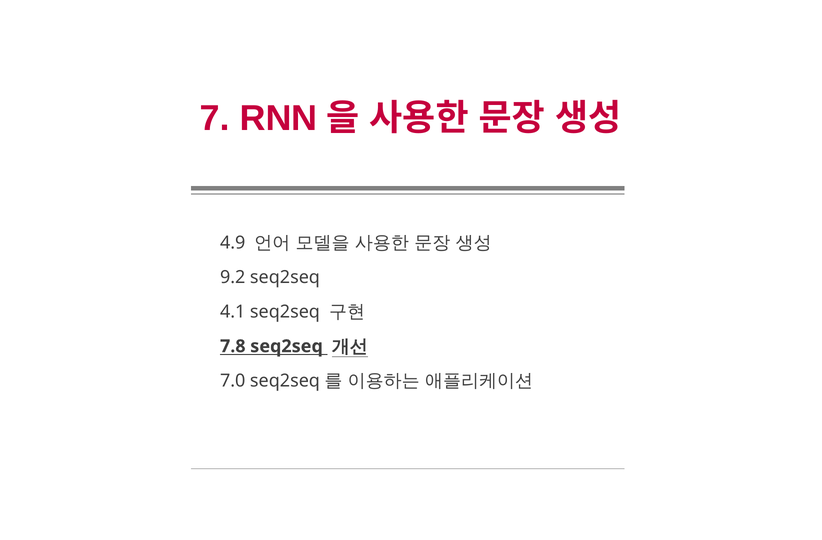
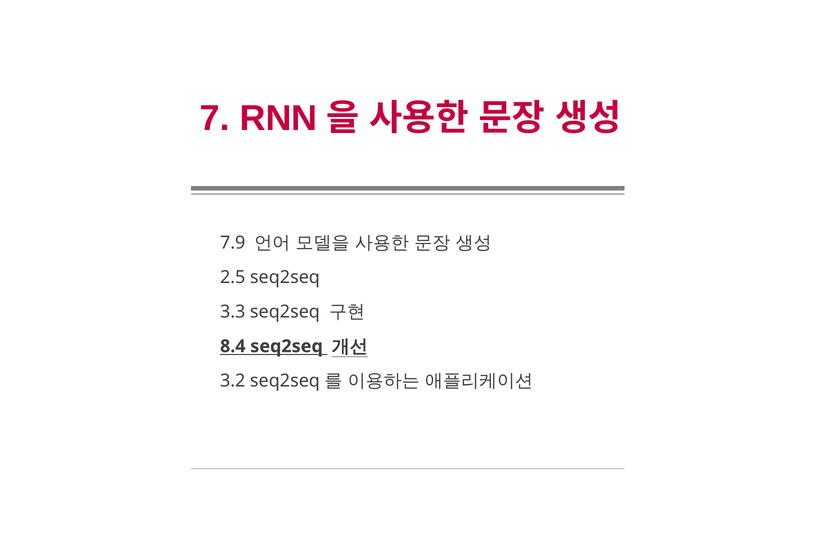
4.9: 4.9 -> 7.9
9.2: 9.2 -> 2.5
4.1: 4.1 -> 3.3
7.8: 7.8 -> 8.4
7.0: 7.0 -> 3.2
